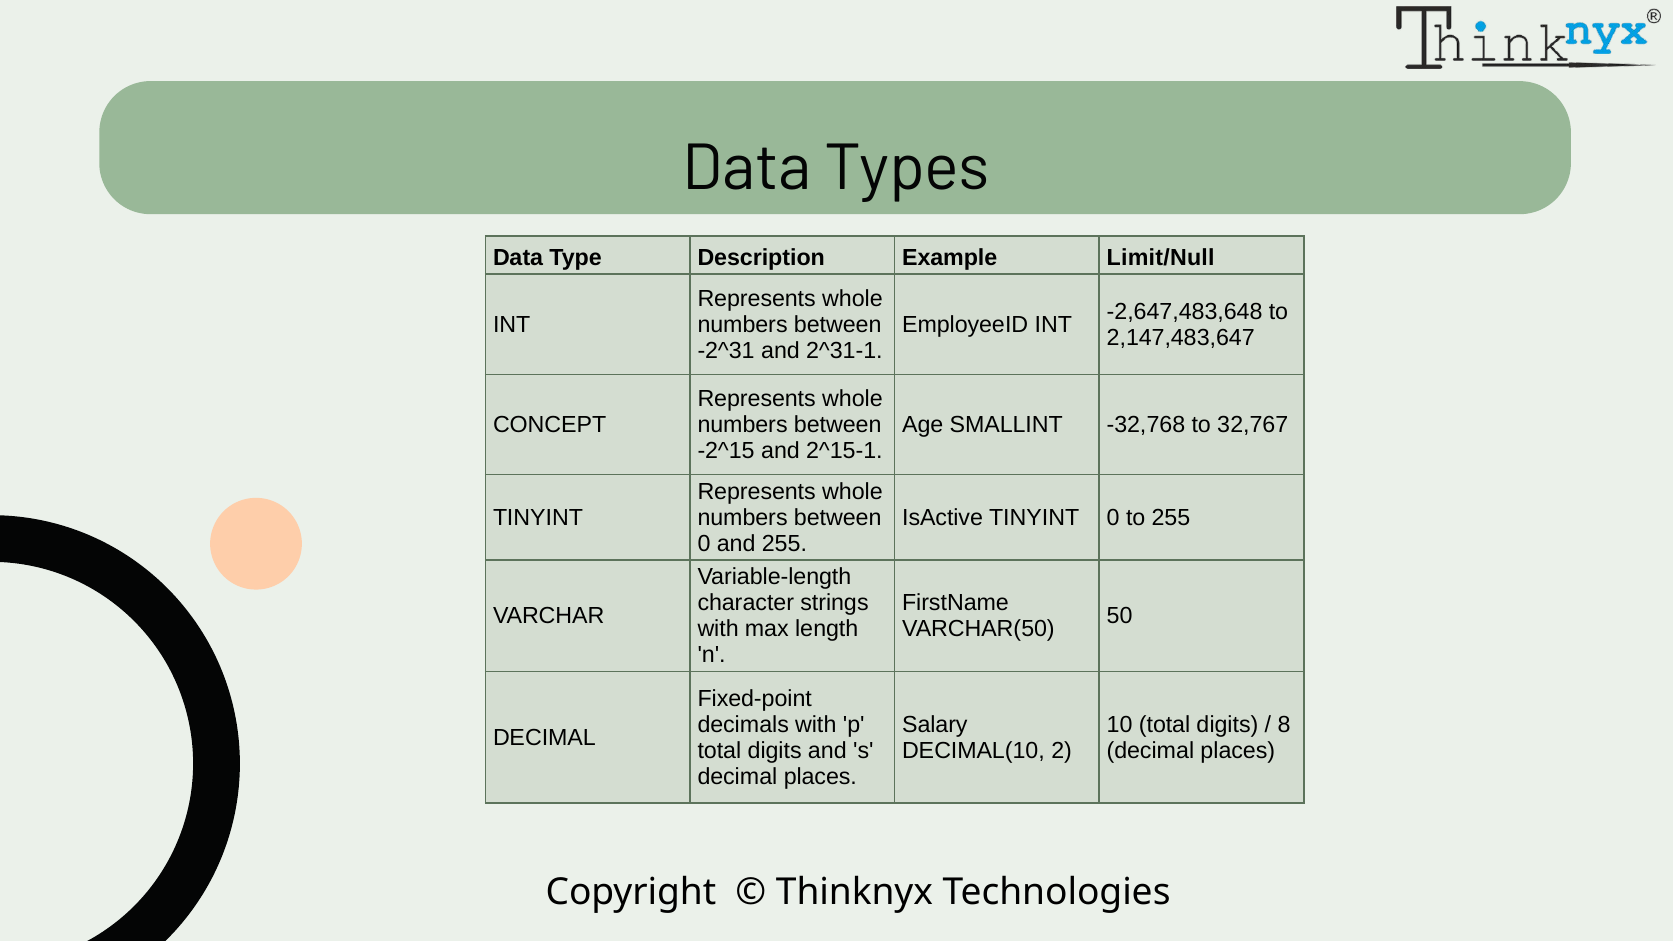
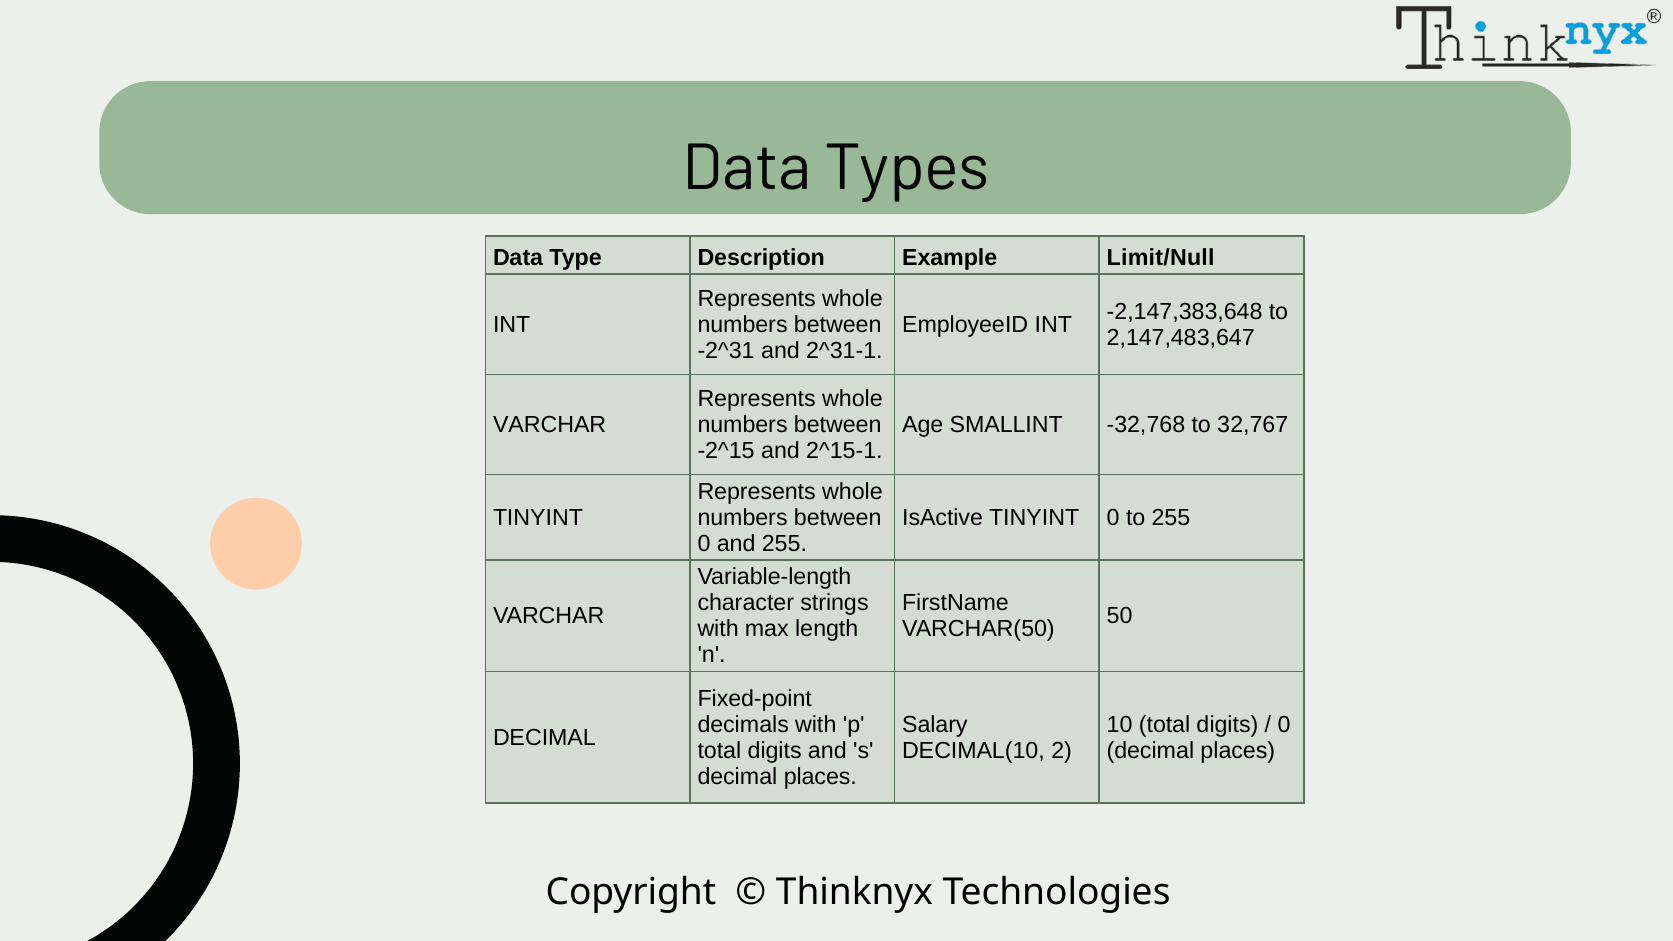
-2,647,483,648: -2,647,483,648 -> -2,147,383,648
CONCEPT at (550, 425): CONCEPT -> VARCHAR
8 at (1284, 725): 8 -> 0
